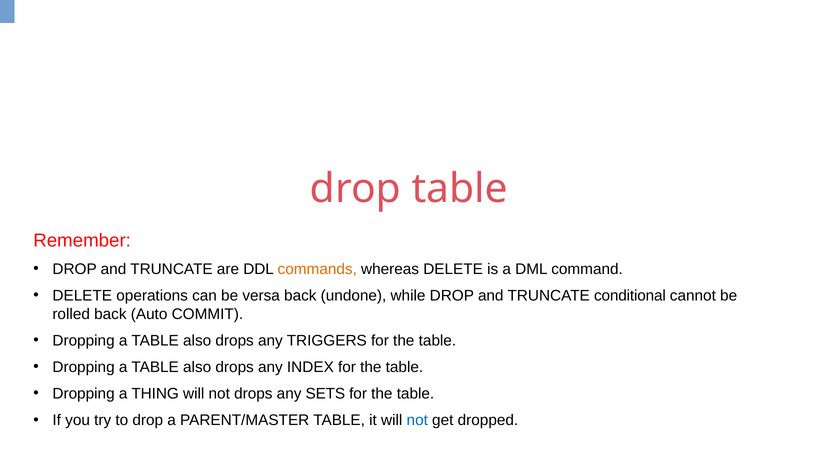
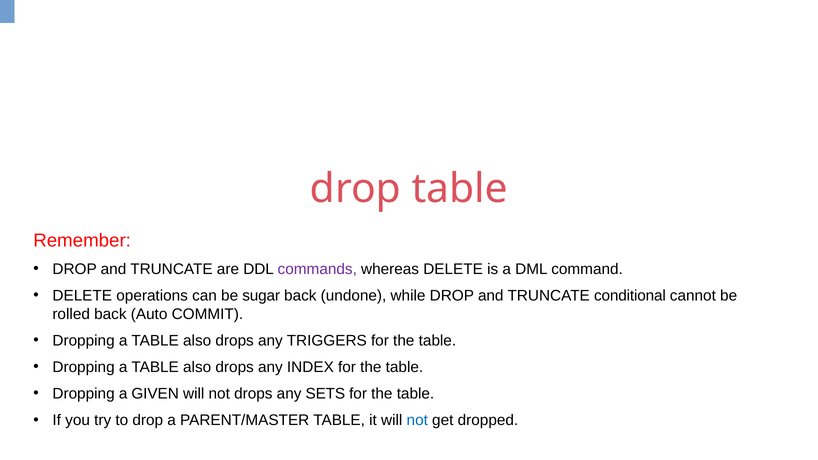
commands colour: orange -> purple
versa: versa -> sugar
THING: THING -> GIVEN
